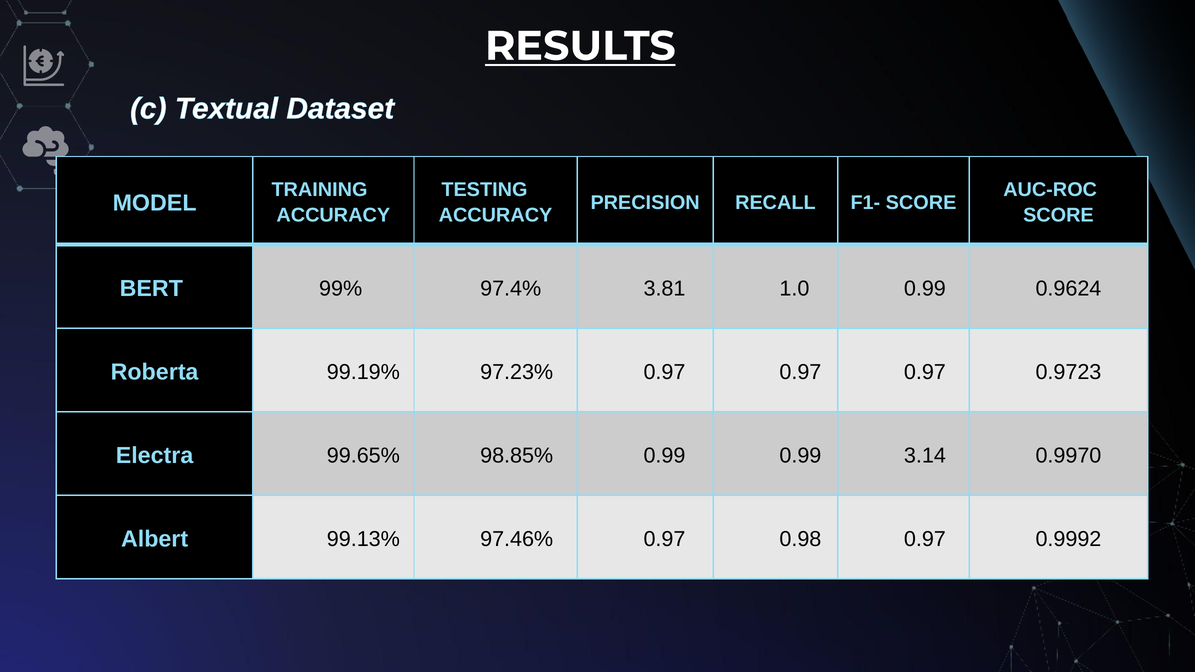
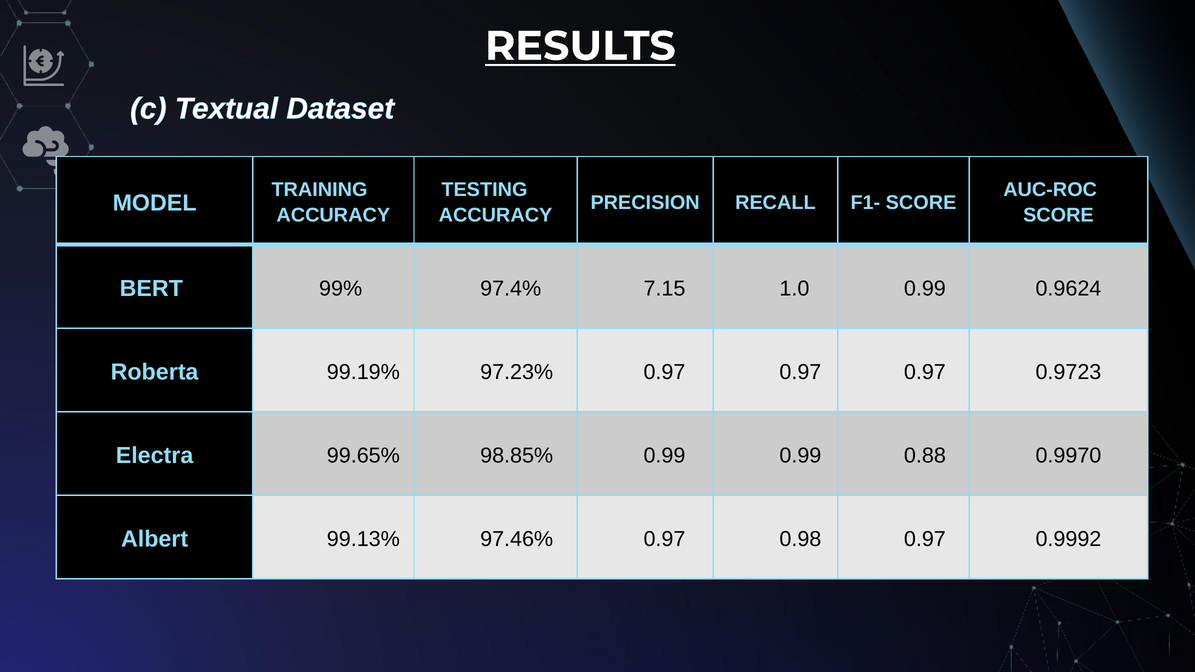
3.81: 3.81 -> 7.15
3.14: 3.14 -> 0.88
